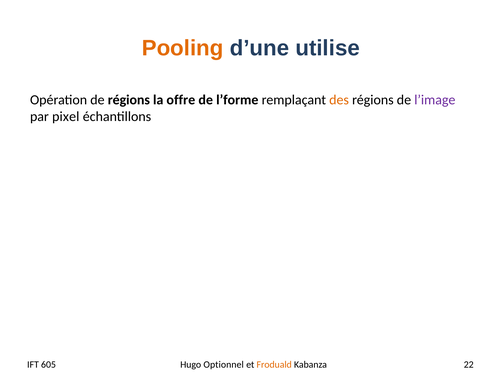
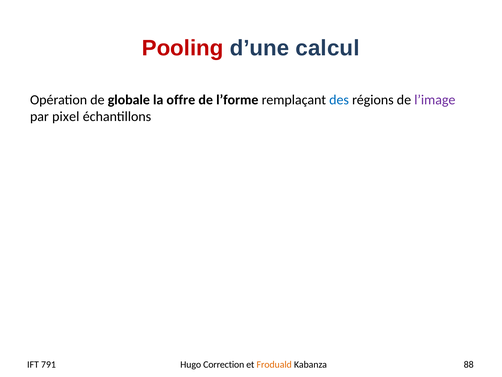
Pooling colour: orange -> red
utilise: utilise -> calcul
de régions: régions -> globale
des colour: orange -> blue
605: 605 -> 791
Optionnel: Optionnel -> Correction
22: 22 -> 88
